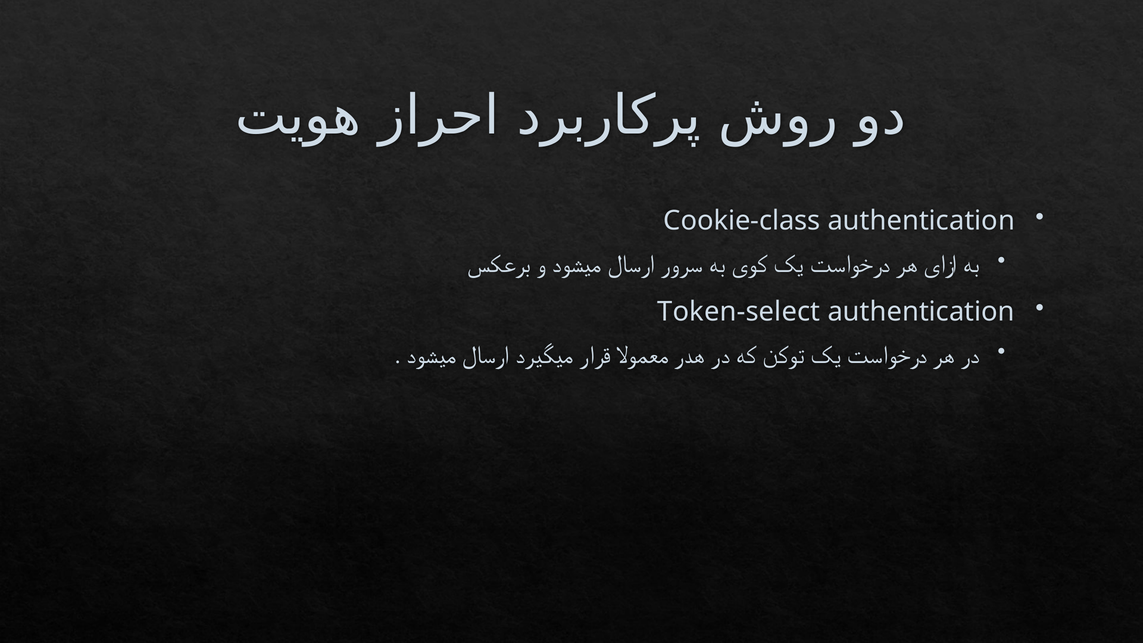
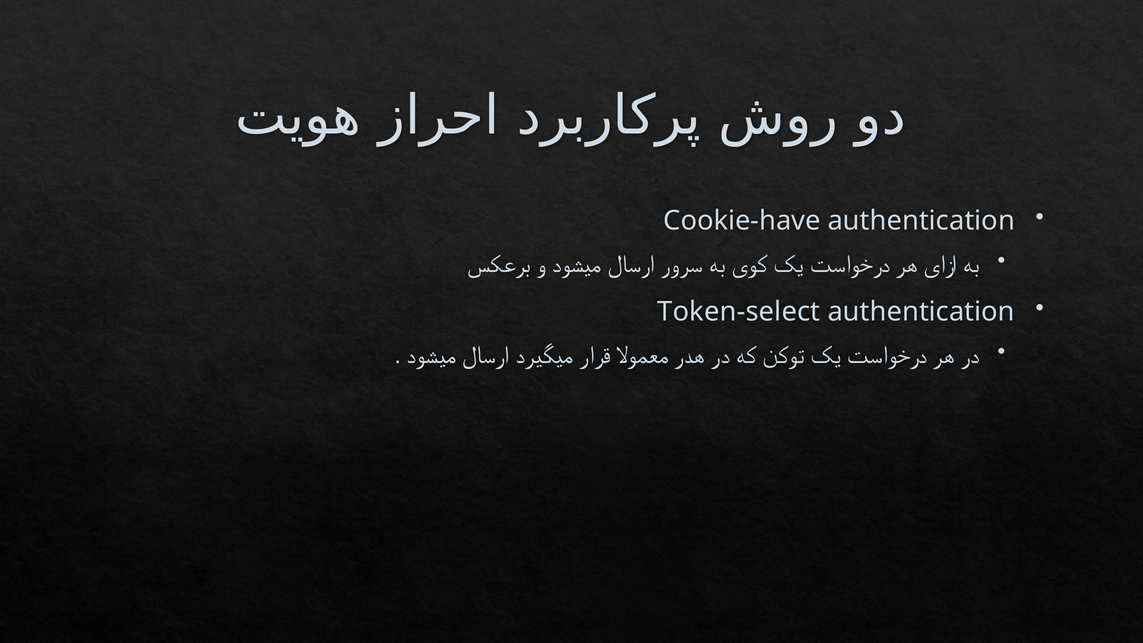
Cookie-class: Cookie-class -> Cookie-have
